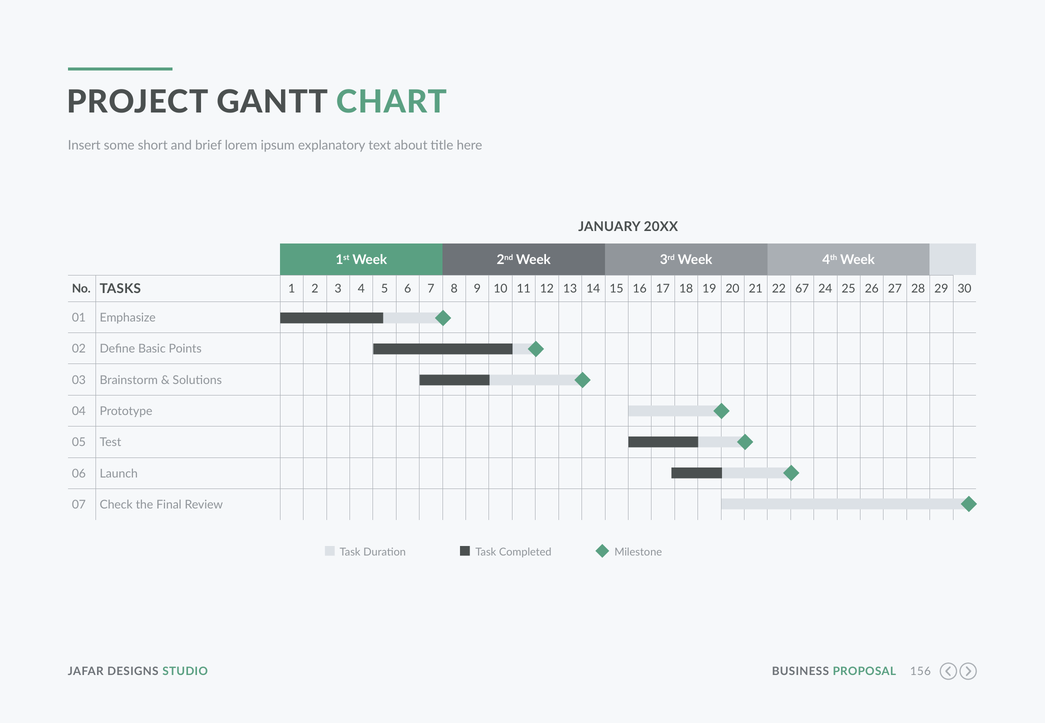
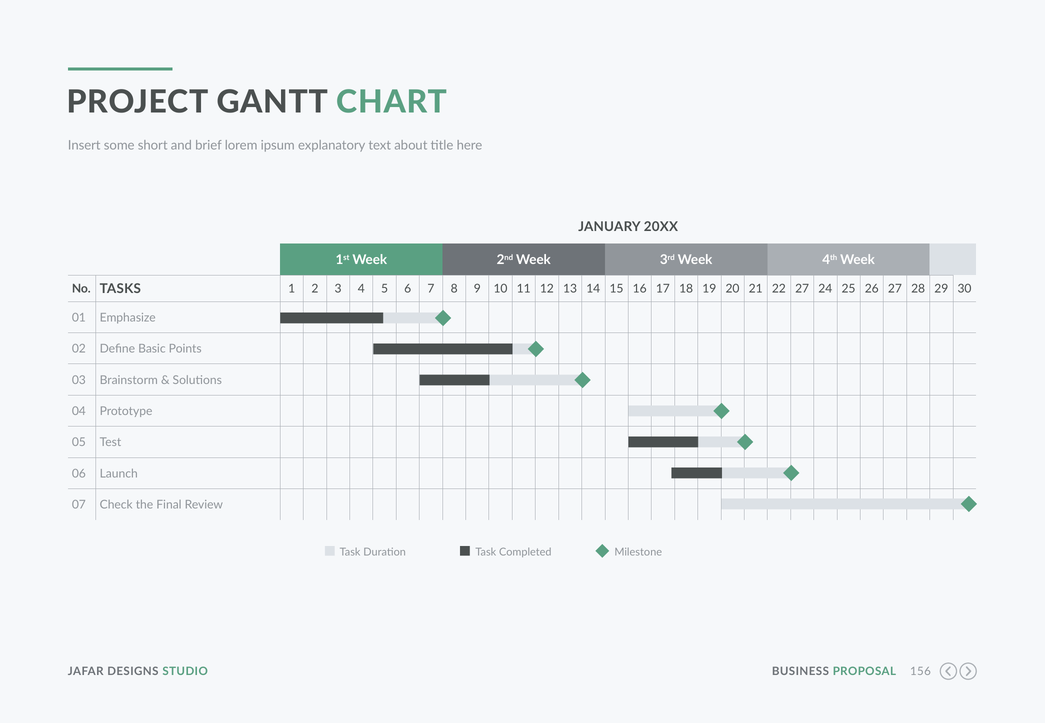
22 67: 67 -> 27
